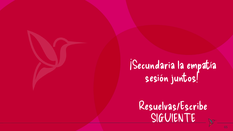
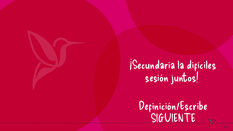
empatía: empatía -> difíciles
Resuelvas/Escribe: Resuelvas/Escribe -> Definición/Escribe
